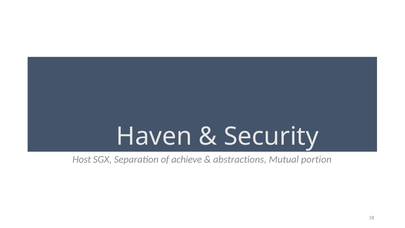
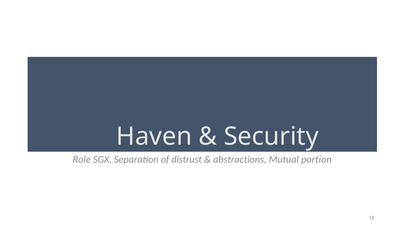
Host: Host -> Role
achieve: achieve -> distrust
